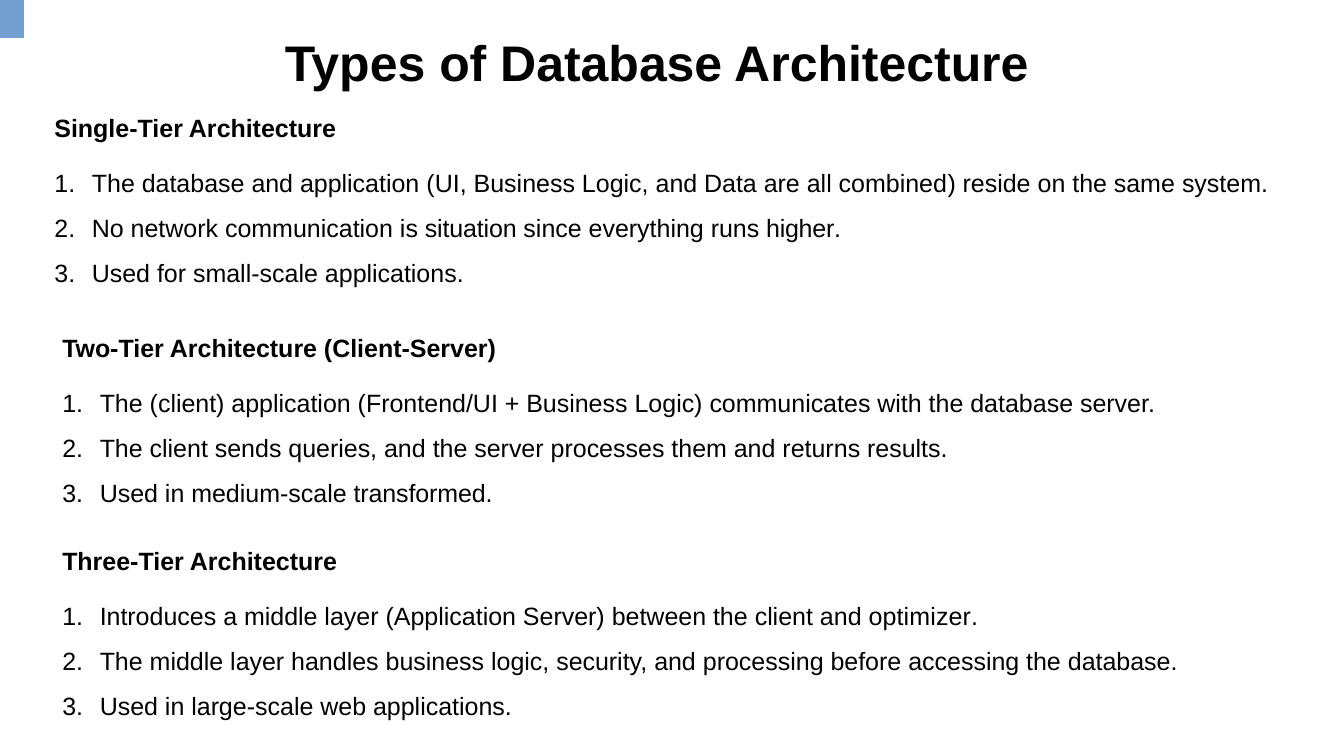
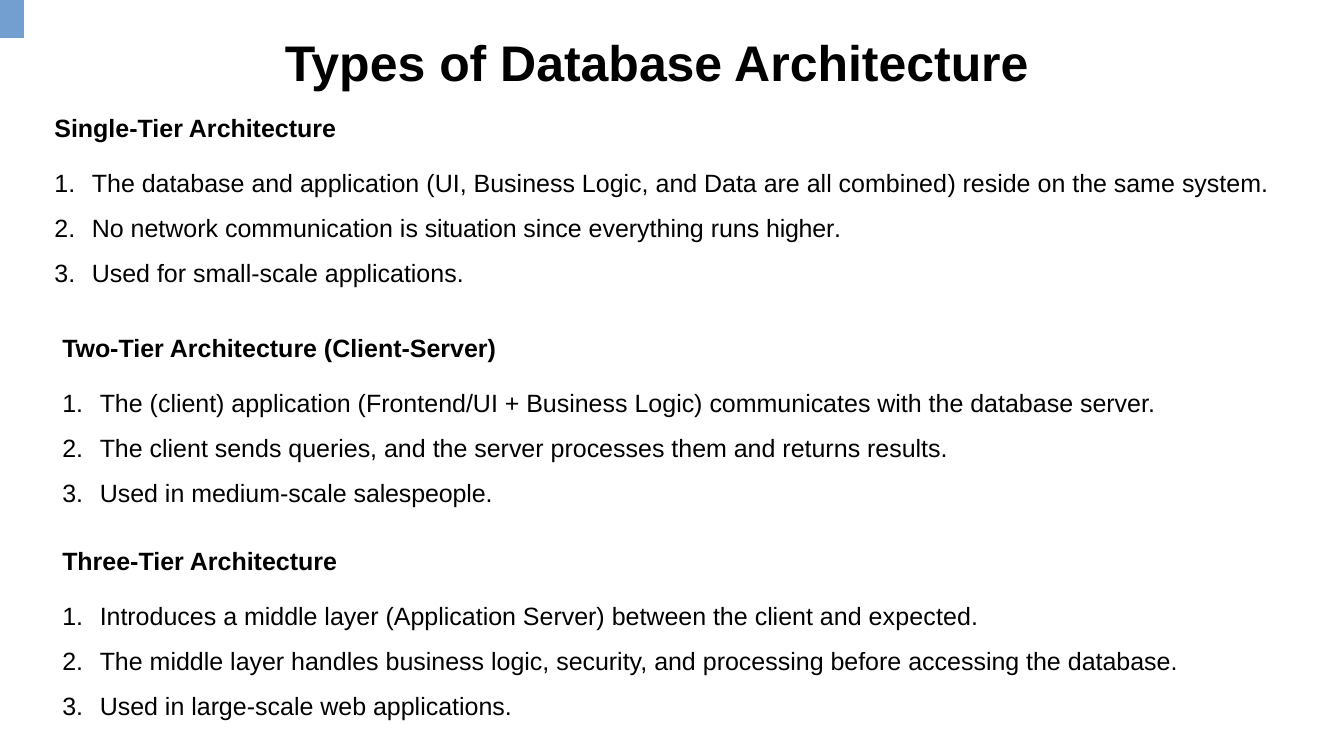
transformed: transformed -> salespeople
optimizer: optimizer -> expected
